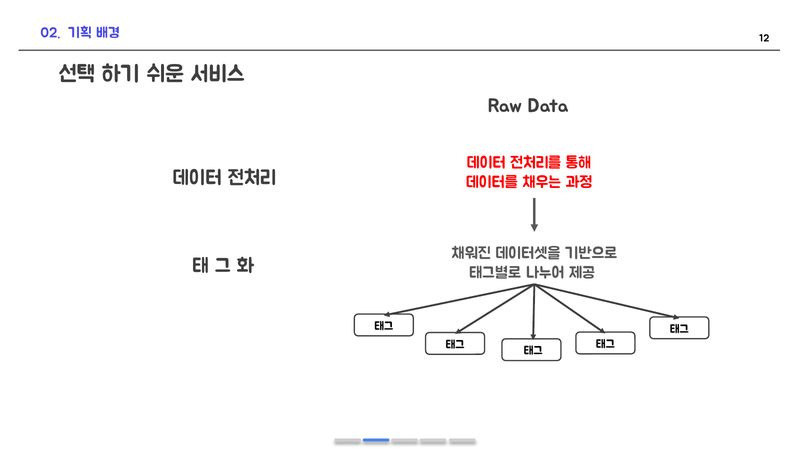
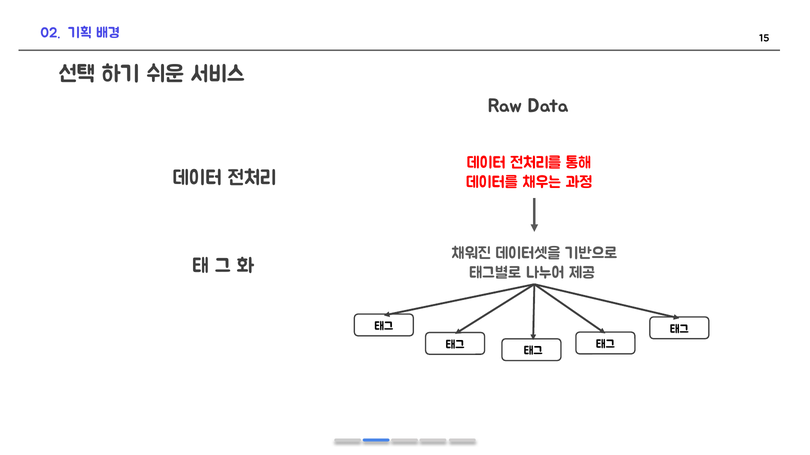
12: 12 -> 15
